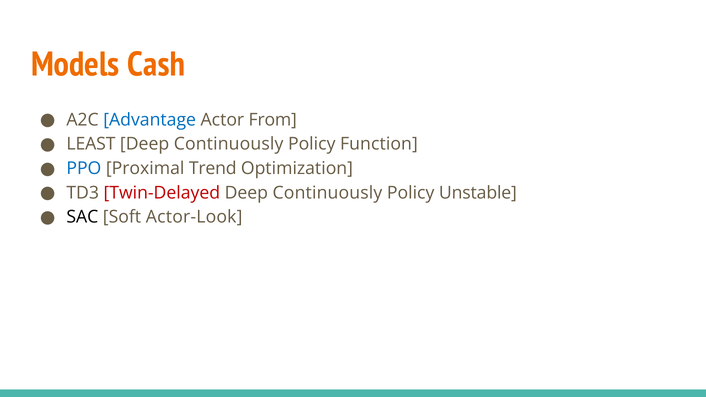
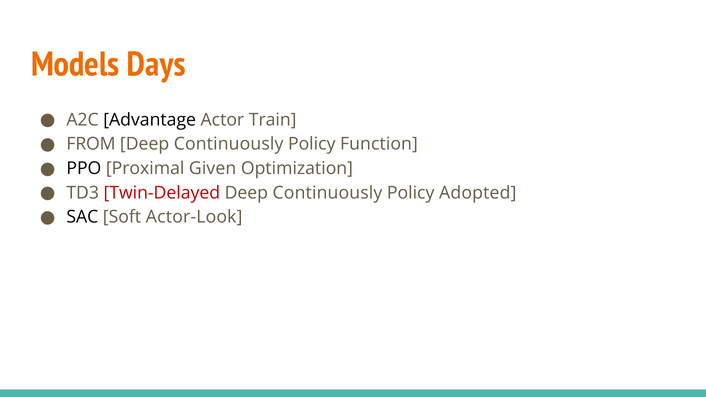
Cash: Cash -> Days
Advantage colour: blue -> black
From: From -> Train
LEAST: LEAST -> FROM
PPO colour: blue -> black
Trend: Trend -> Given
Unstable: Unstable -> Adopted
